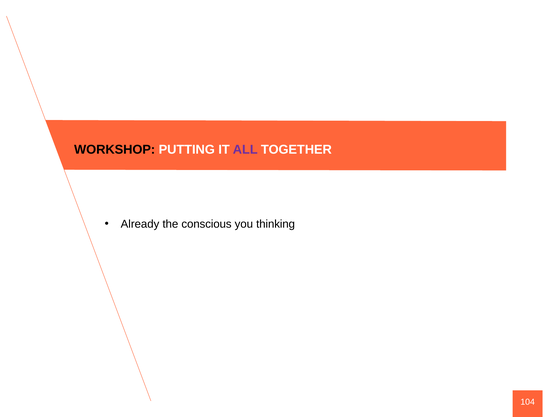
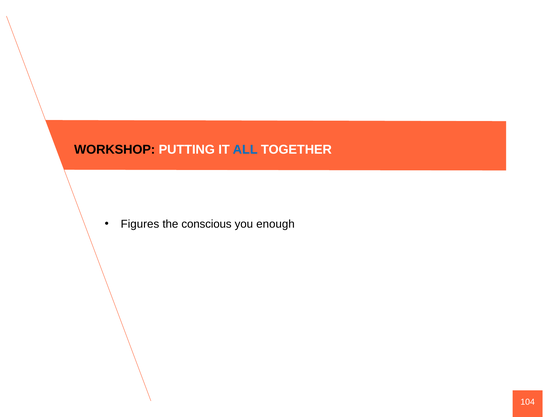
ALL colour: purple -> blue
Already: Already -> Figures
thinking: thinking -> enough
